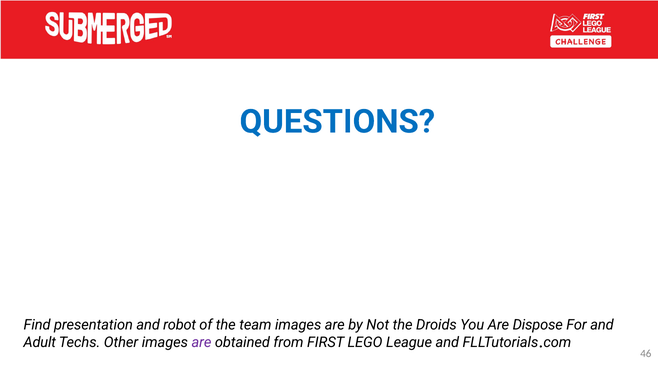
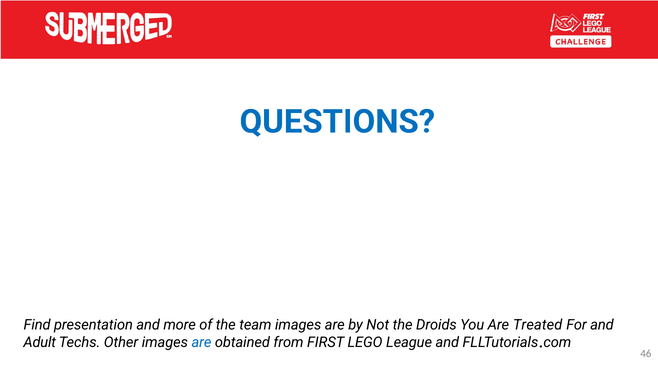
robot: robot -> more
Dispose: Dispose -> Treated
are at (201, 343) colour: purple -> blue
